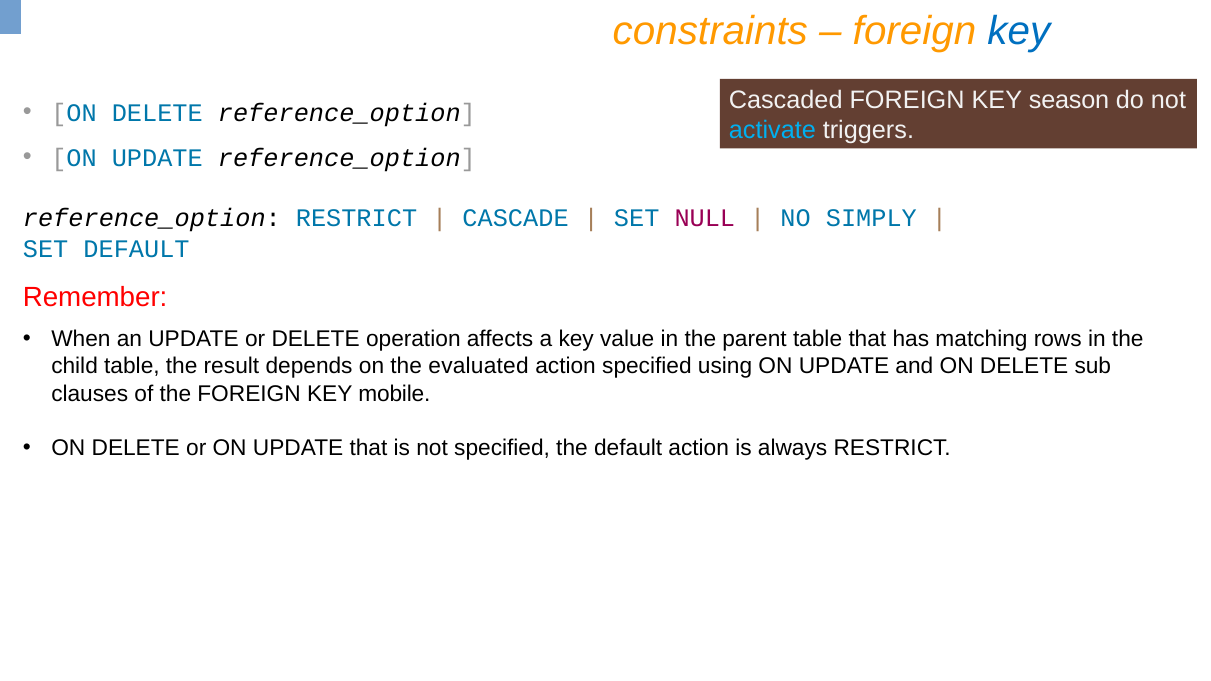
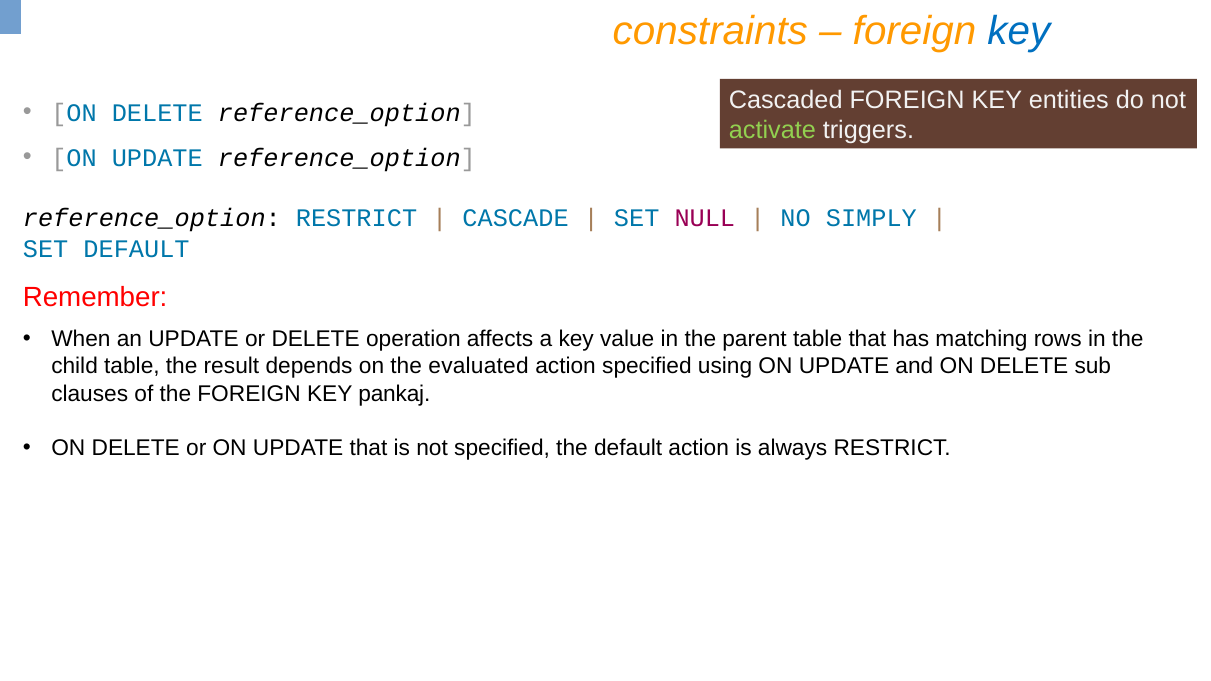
season: season -> entities
activate colour: light blue -> light green
mobile: mobile -> pankaj
